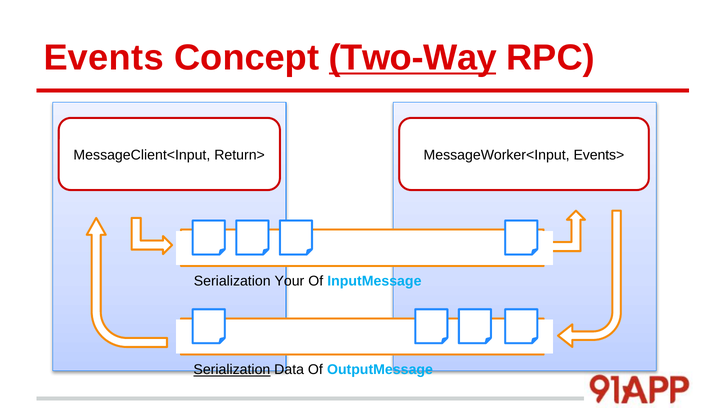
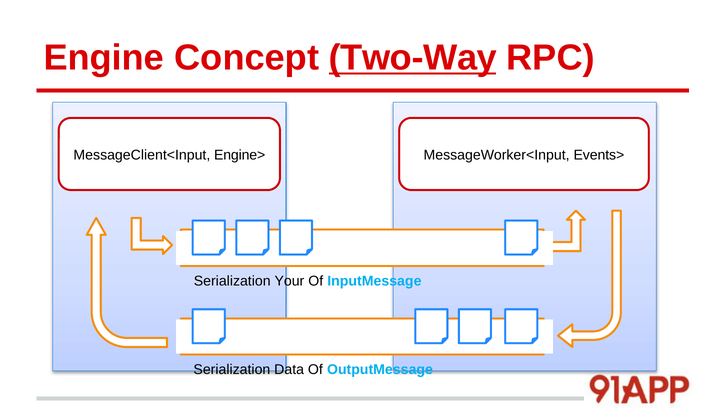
Events: Events -> Engine
Return>: Return> -> Engine>
Serialization at (232, 370) underline: present -> none
